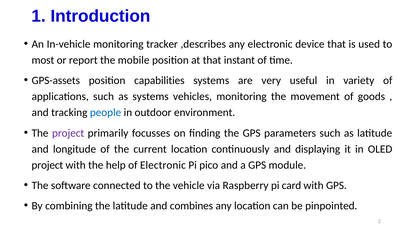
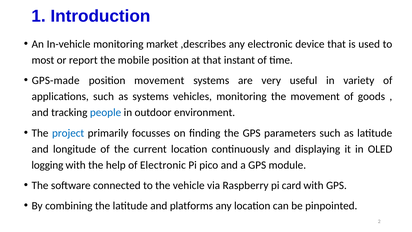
tracker: tracker -> market
GPS-assets: GPS-assets -> GPS-made
position capabilities: capabilities -> movement
project at (68, 133) colour: purple -> blue
project at (47, 165): project -> logging
combines: combines -> platforms
